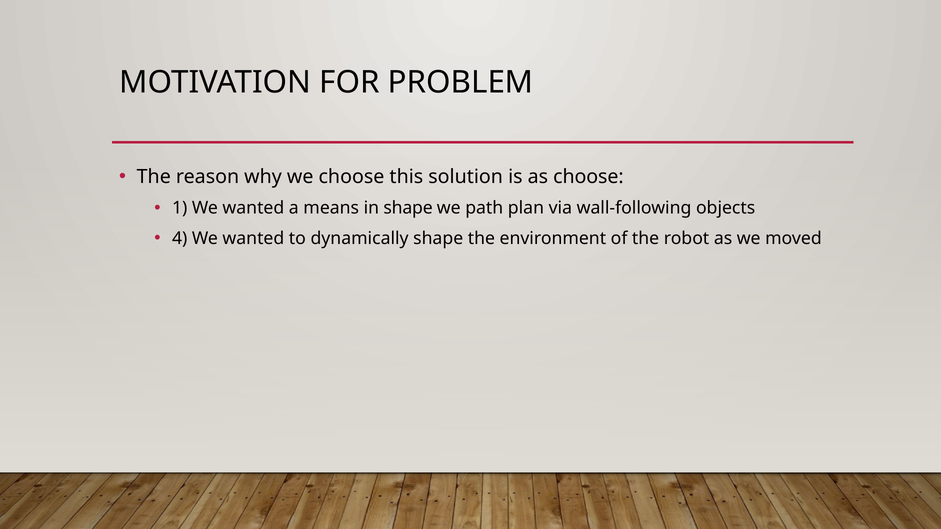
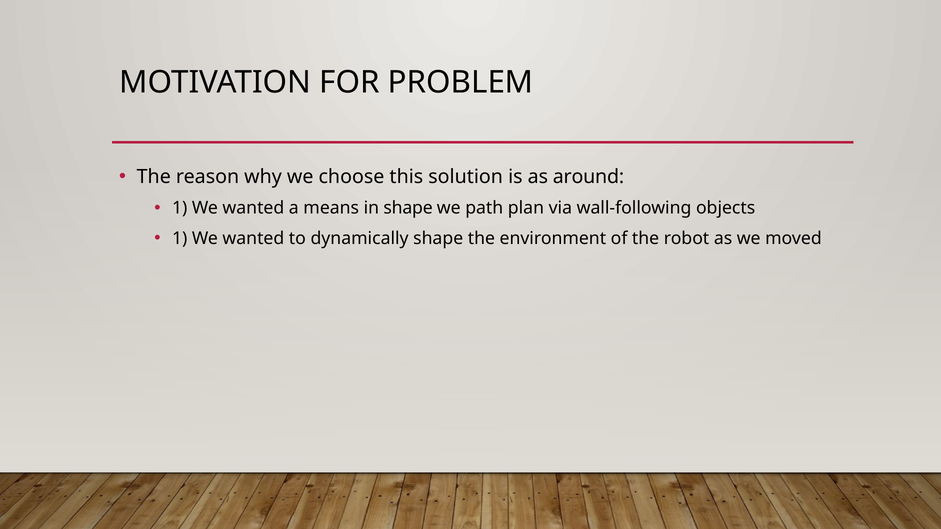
as choose: choose -> around
4 at (180, 239): 4 -> 1
